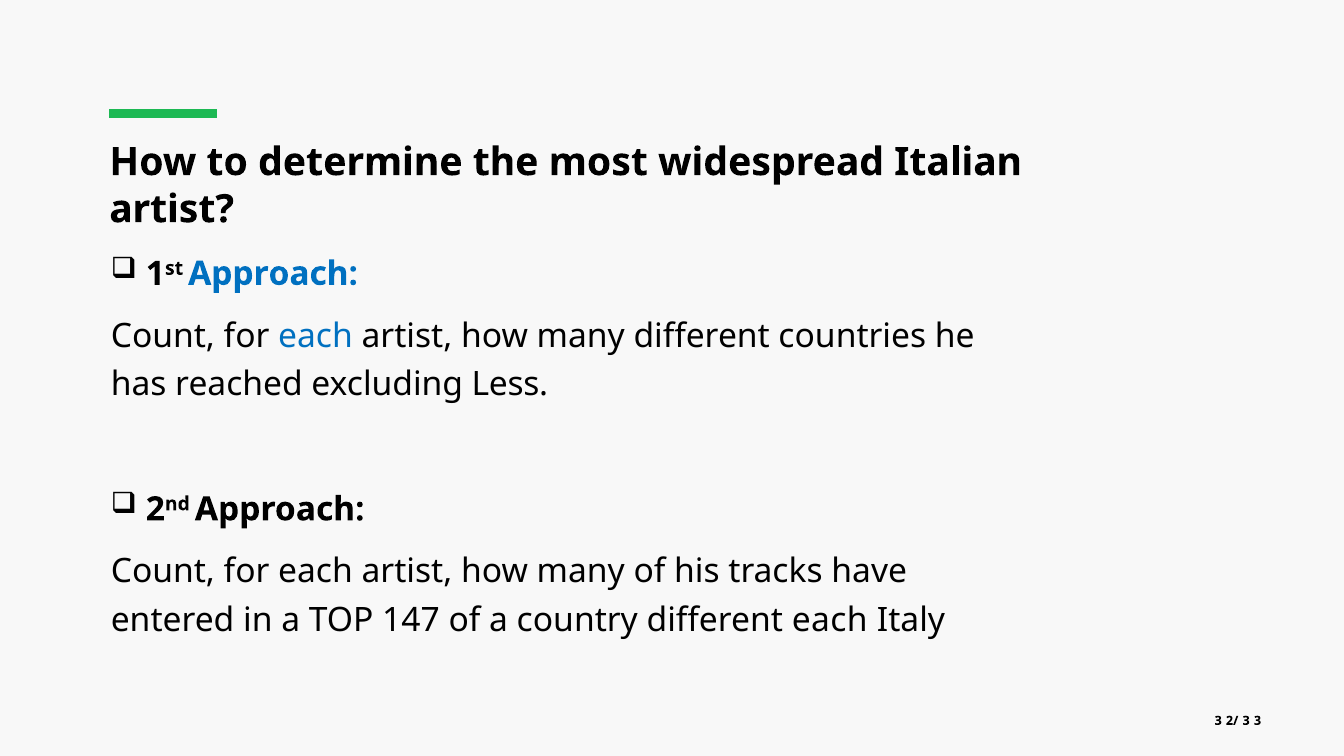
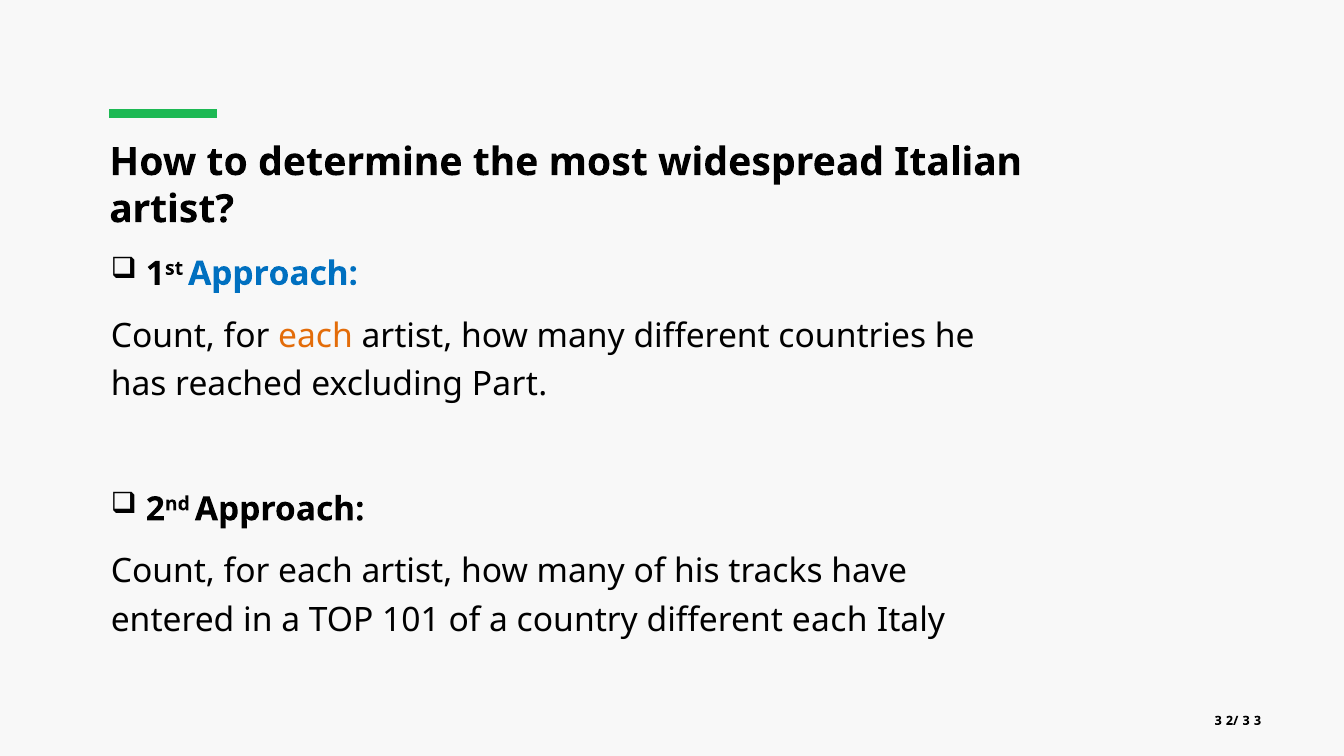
each at (315, 336) colour: blue -> orange
Less: Less -> Part
147: 147 -> 101
